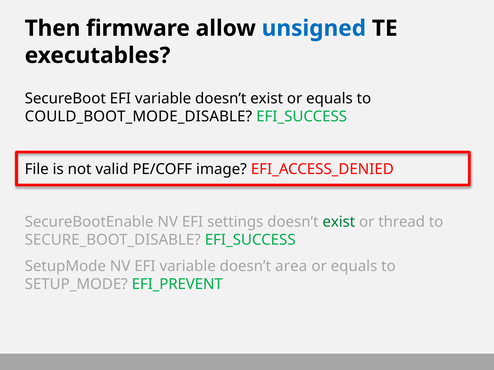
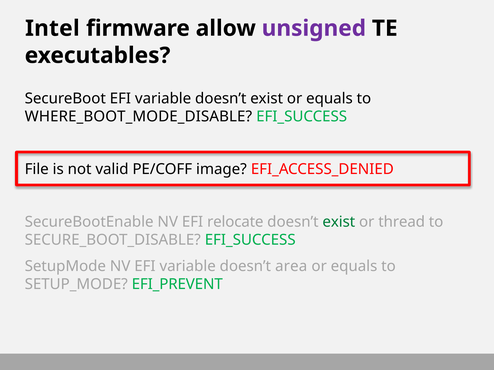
Then: Then -> Intel
unsigned colour: blue -> purple
COULD_BOOT_MODE_DISABLE: COULD_BOOT_MODE_DISABLE -> WHERE_BOOT_MODE_DISABLE
settings: settings -> relocate
